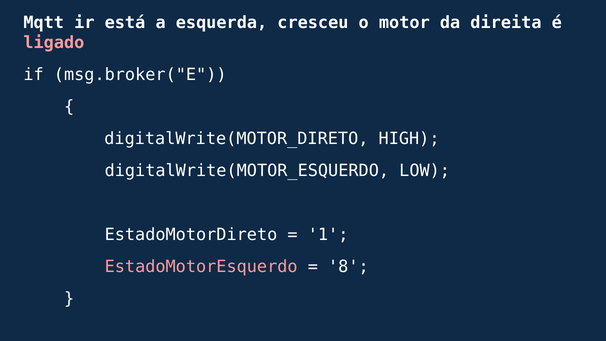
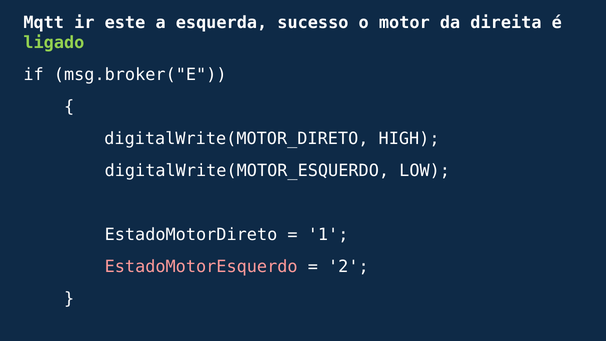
está: está -> este
cresceu: cresceu -> sucesso
ligado colour: pink -> light green
8: 8 -> 2
